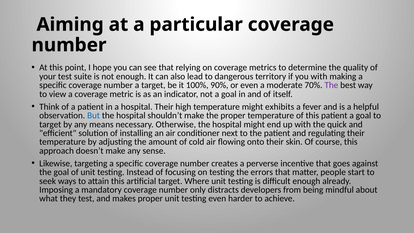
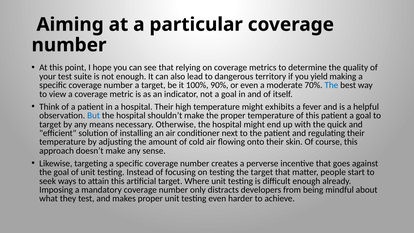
you with: with -> yield
The at (331, 85) colour: purple -> blue
the errors: errors -> target
